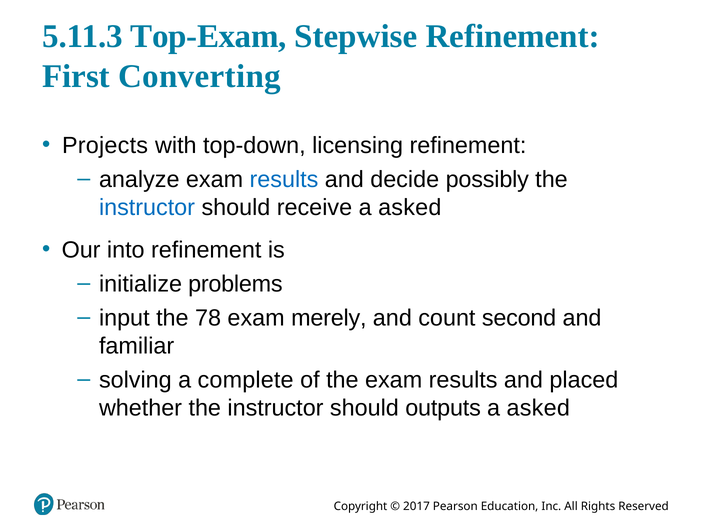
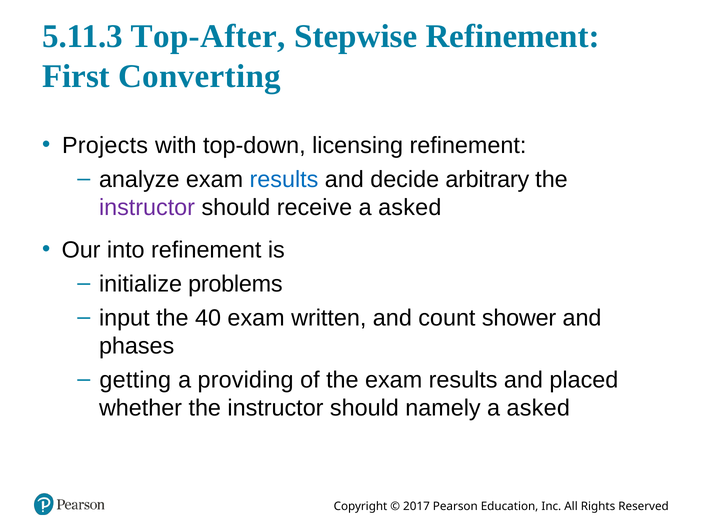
Top-Exam: Top-Exam -> Top-After
possibly: possibly -> arbitrary
instructor at (147, 207) colour: blue -> purple
78: 78 -> 40
merely: merely -> written
second: second -> shower
familiar: familiar -> phases
solving: solving -> getting
complete: complete -> providing
outputs: outputs -> namely
